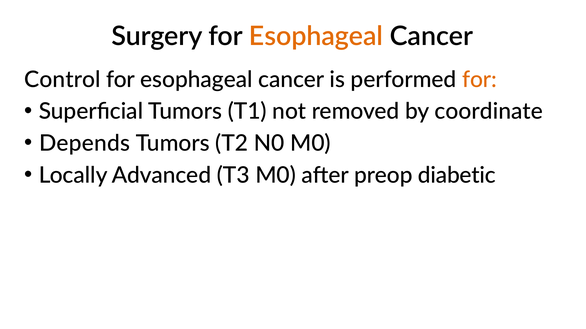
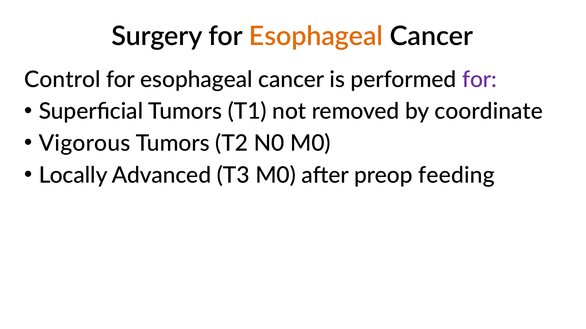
for at (480, 80) colour: orange -> purple
Depends: Depends -> Vigorous
diabetic: diabetic -> feeding
